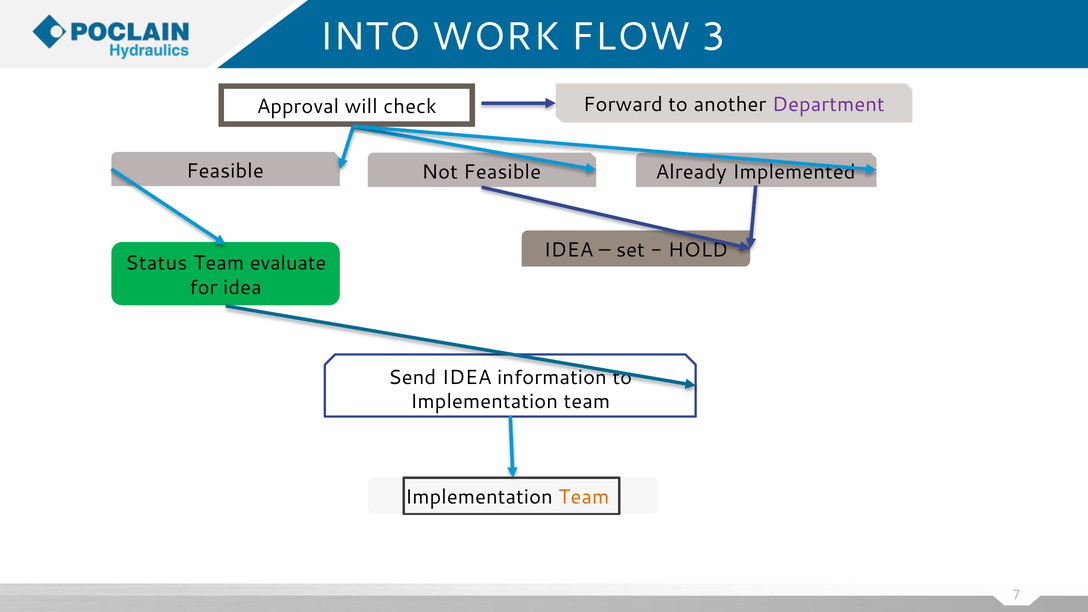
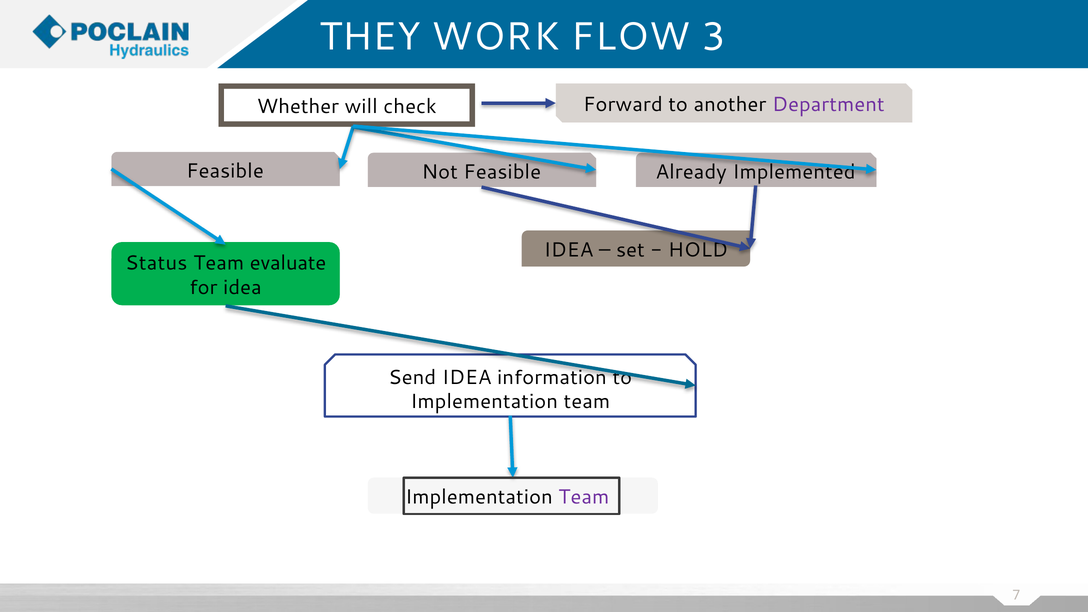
INTO: INTO -> THEY
Approval: Approval -> Whether
Team at (584, 497) colour: orange -> purple
